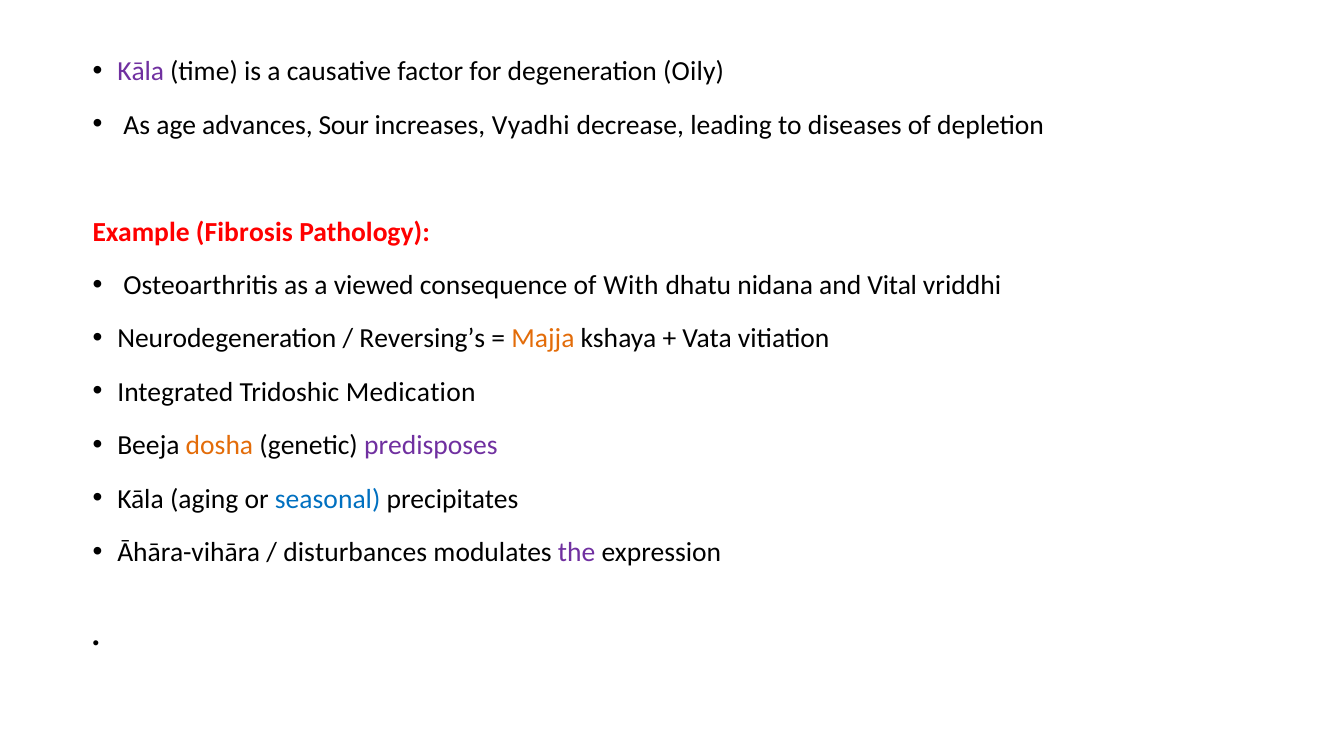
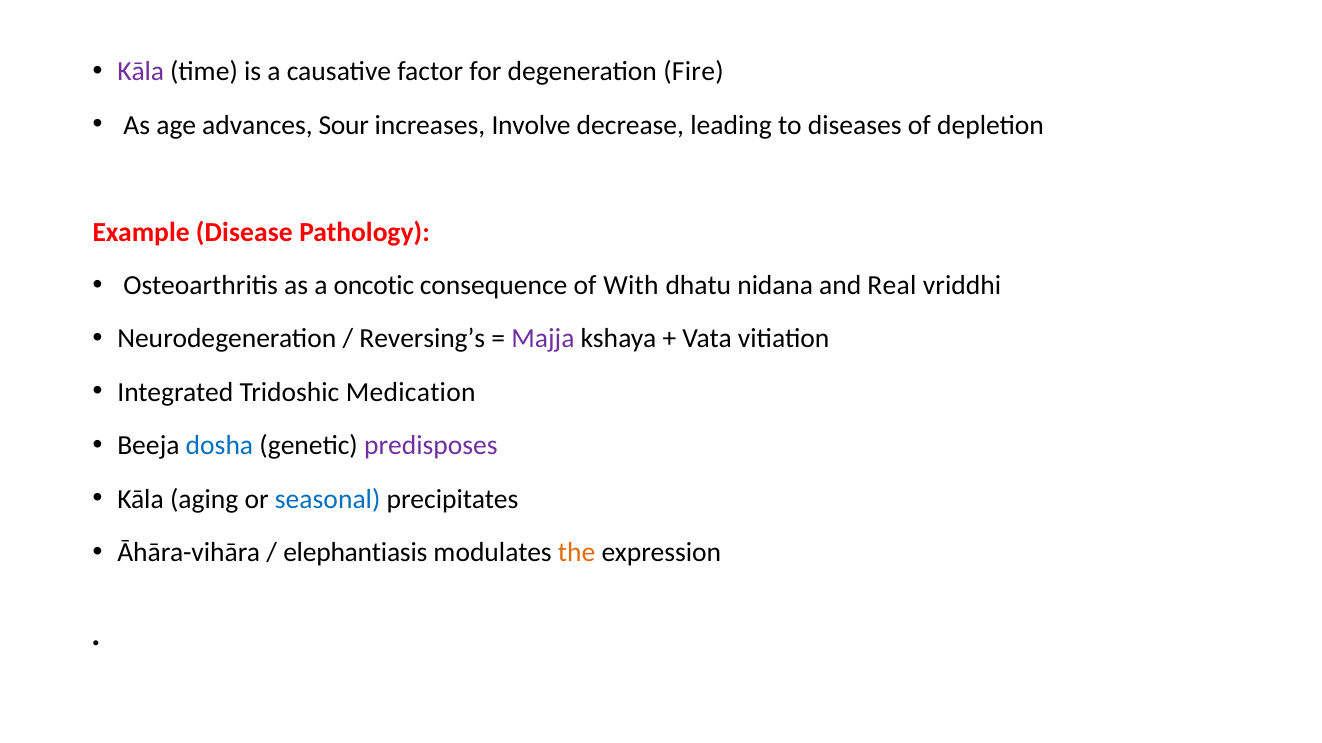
Oily: Oily -> Fire
Vyadhi: Vyadhi -> Involve
Fibrosis: Fibrosis -> Disease
viewed: viewed -> oncotic
Vital: Vital -> Real
Majja colour: orange -> purple
dosha colour: orange -> blue
disturbances: disturbances -> elephantiasis
the colour: purple -> orange
